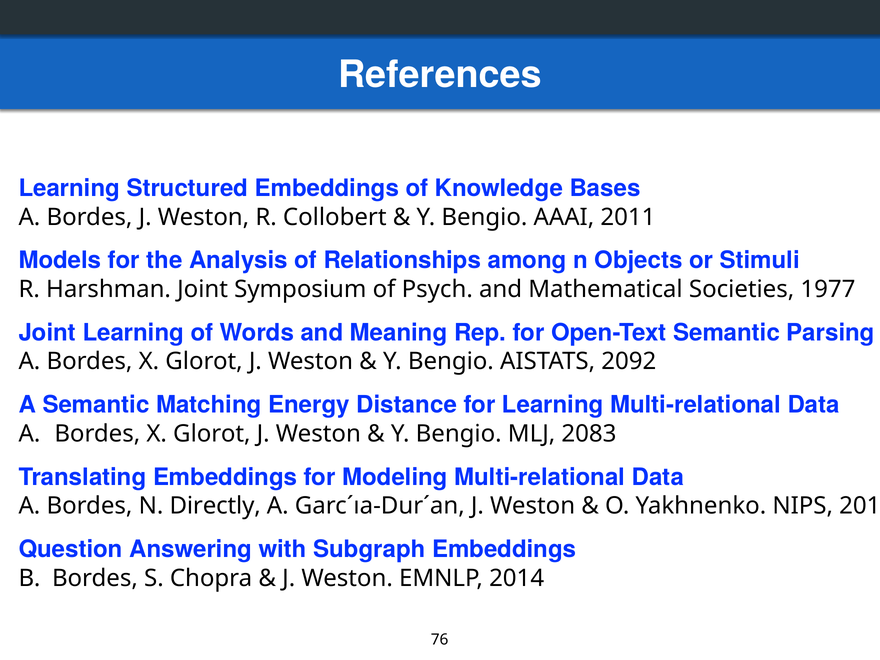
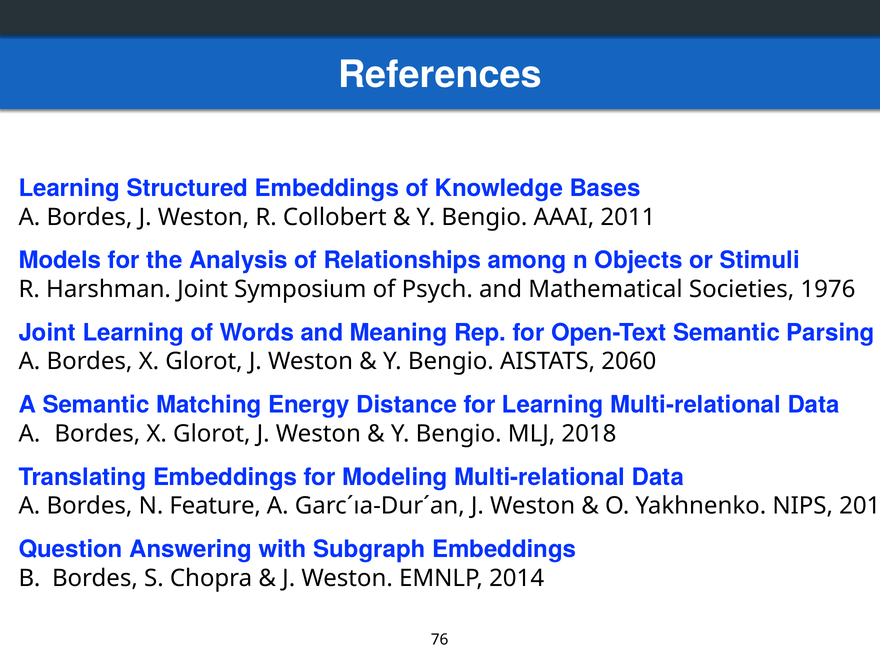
1977: 1977 -> 1976
2092: 2092 -> 2060
2083: 2083 -> 2018
Directly: Directly -> Feature
